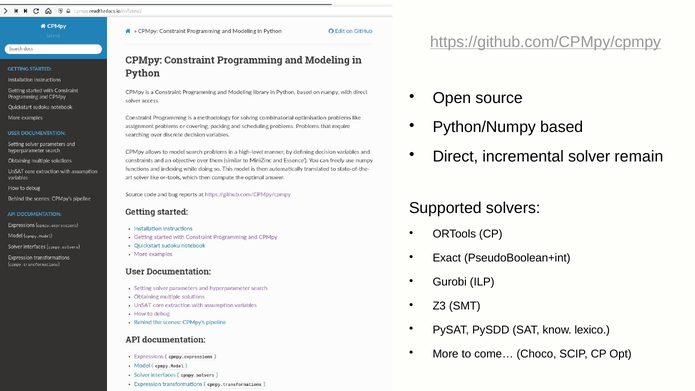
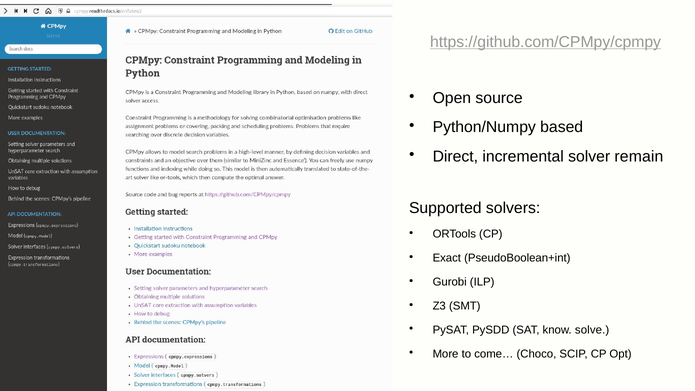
lexico: lexico -> solve
